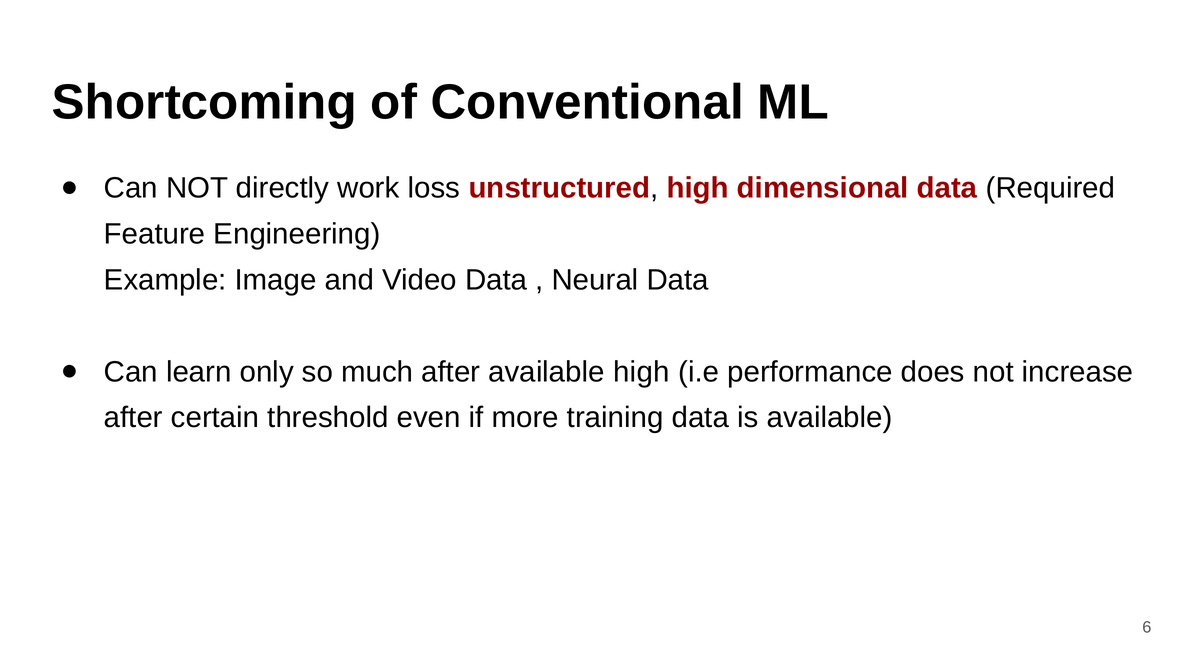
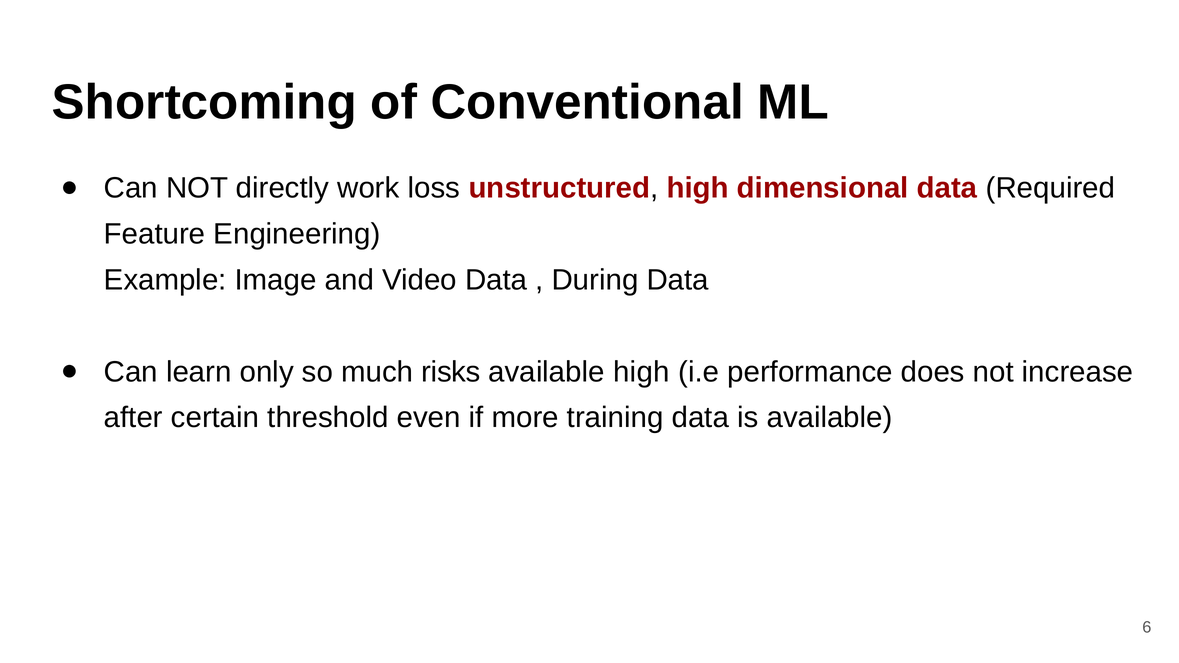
Neural: Neural -> During
much after: after -> risks
